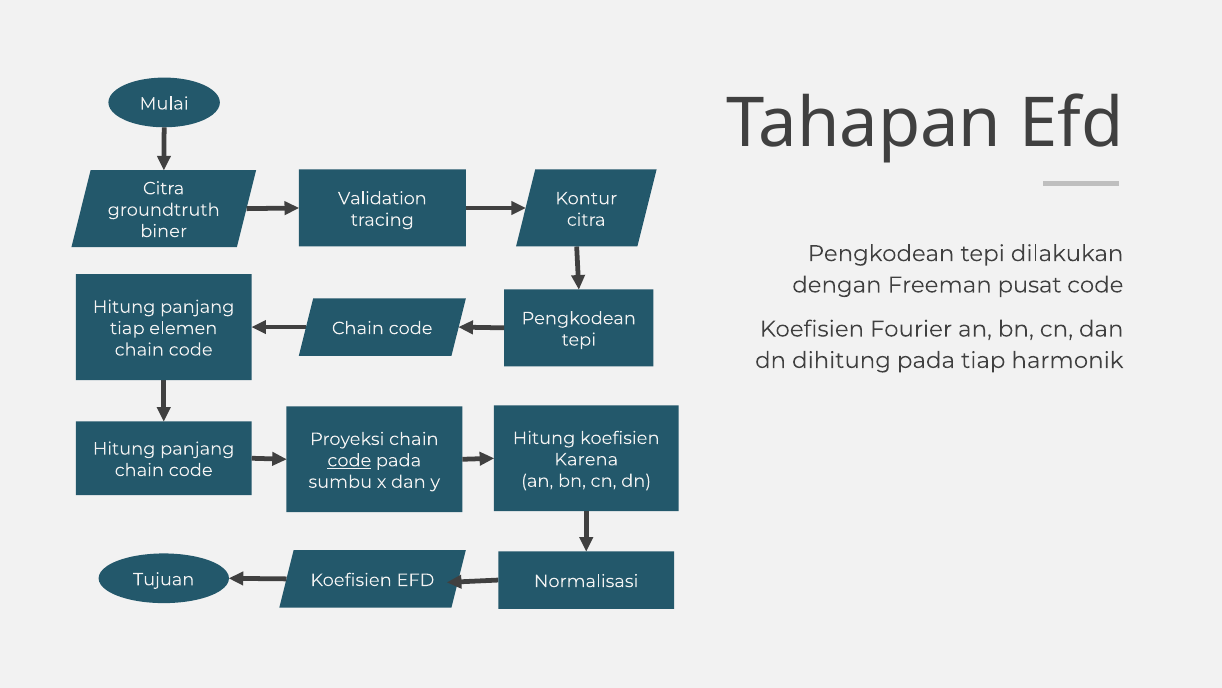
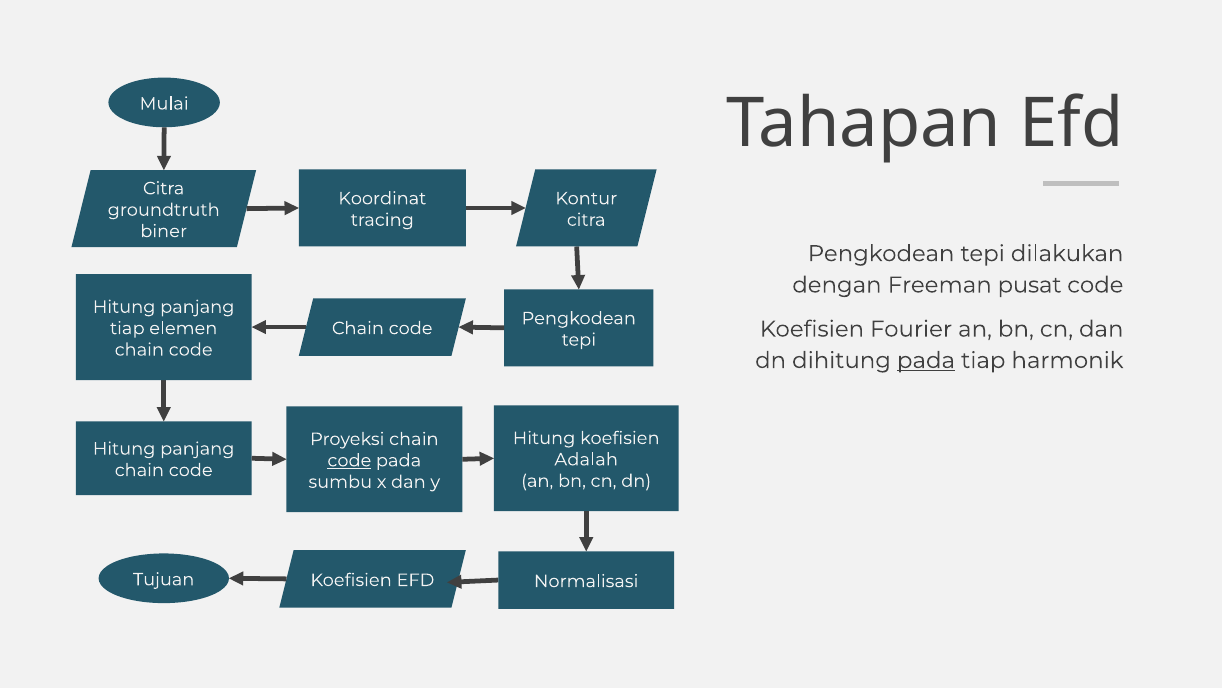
Validation: Validation -> Koordinat
pada at (926, 360) underline: none -> present
Karena: Karena -> Adalah
